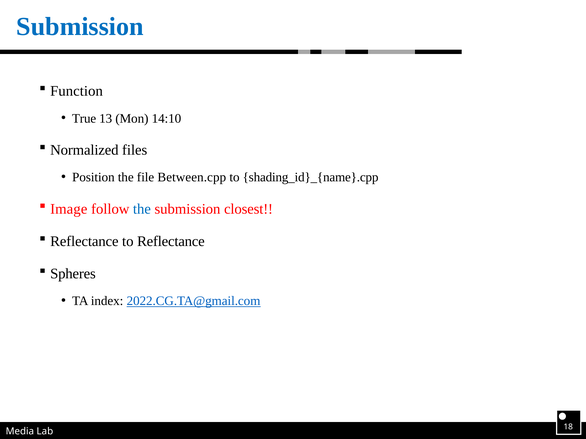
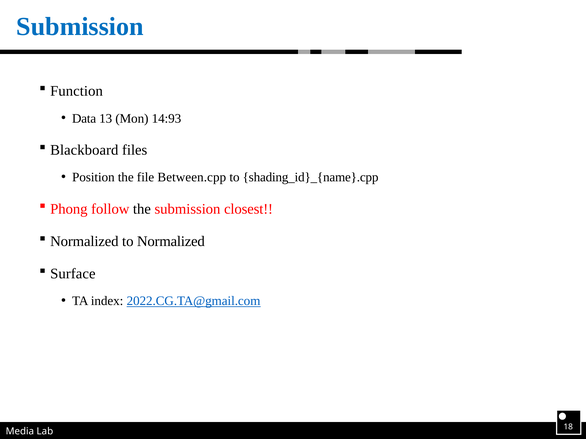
True: True -> Data
14:10: 14:10 -> 14:93
Normalized: Normalized -> Blackboard
Image: Image -> Phong
the at (142, 209) colour: blue -> black
Reflectance at (84, 242): Reflectance -> Normalized
to Reflectance: Reflectance -> Normalized
Spheres: Spheres -> Surface
